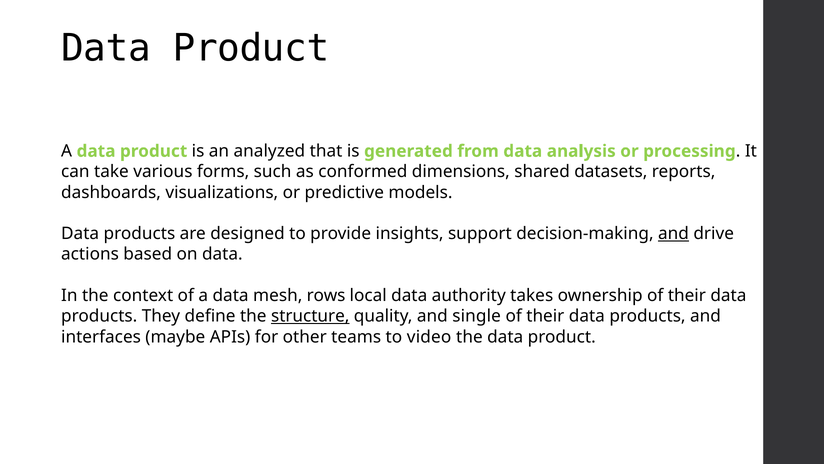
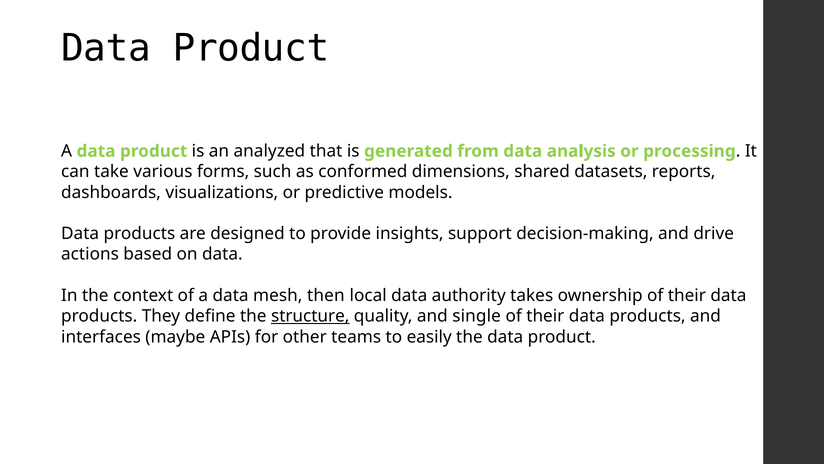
and at (673, 233) underline: present -> none
rows: rows -> then
video: video -> easily
